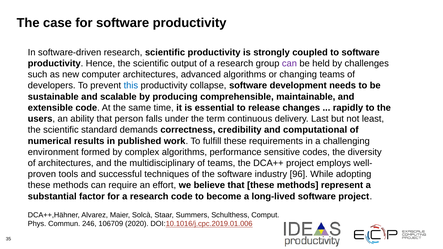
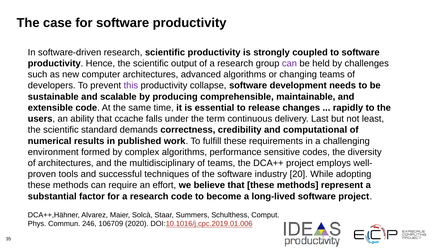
this colour: blue -> purple
person: person -> ccache
96: 96 -> 20
